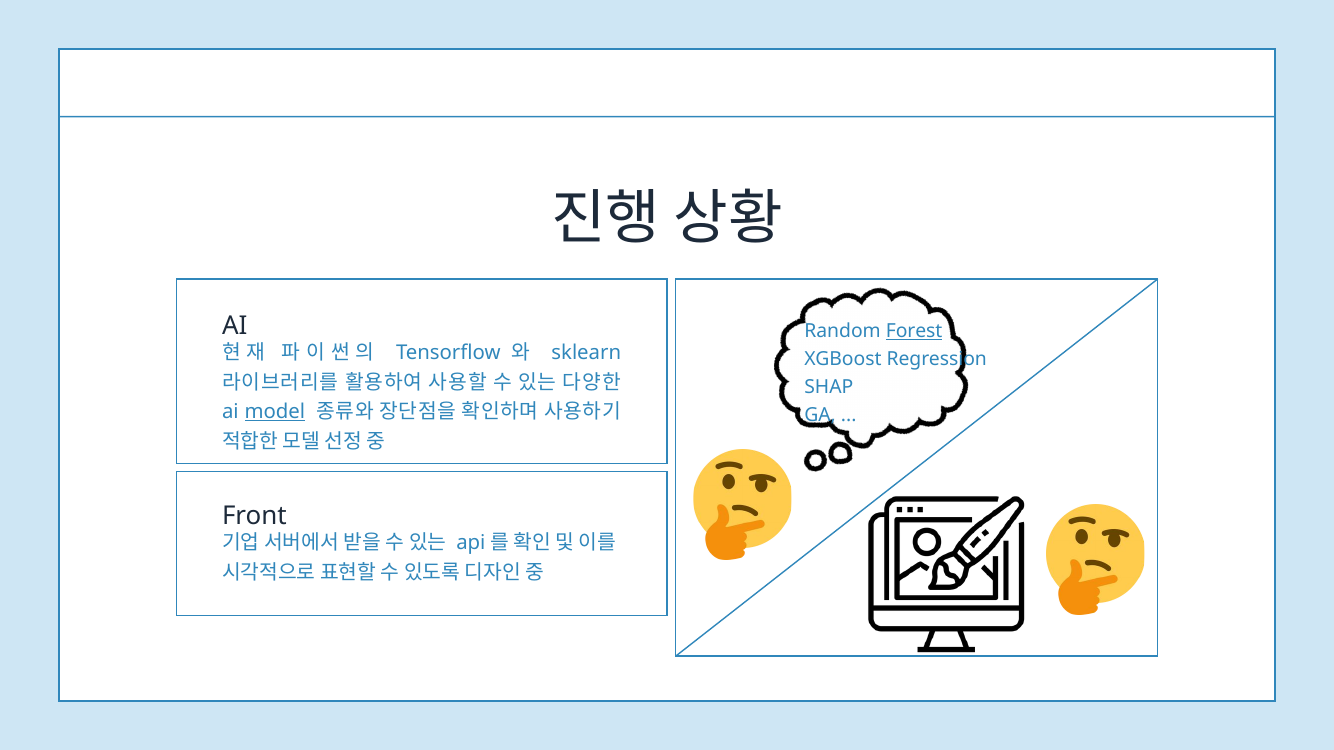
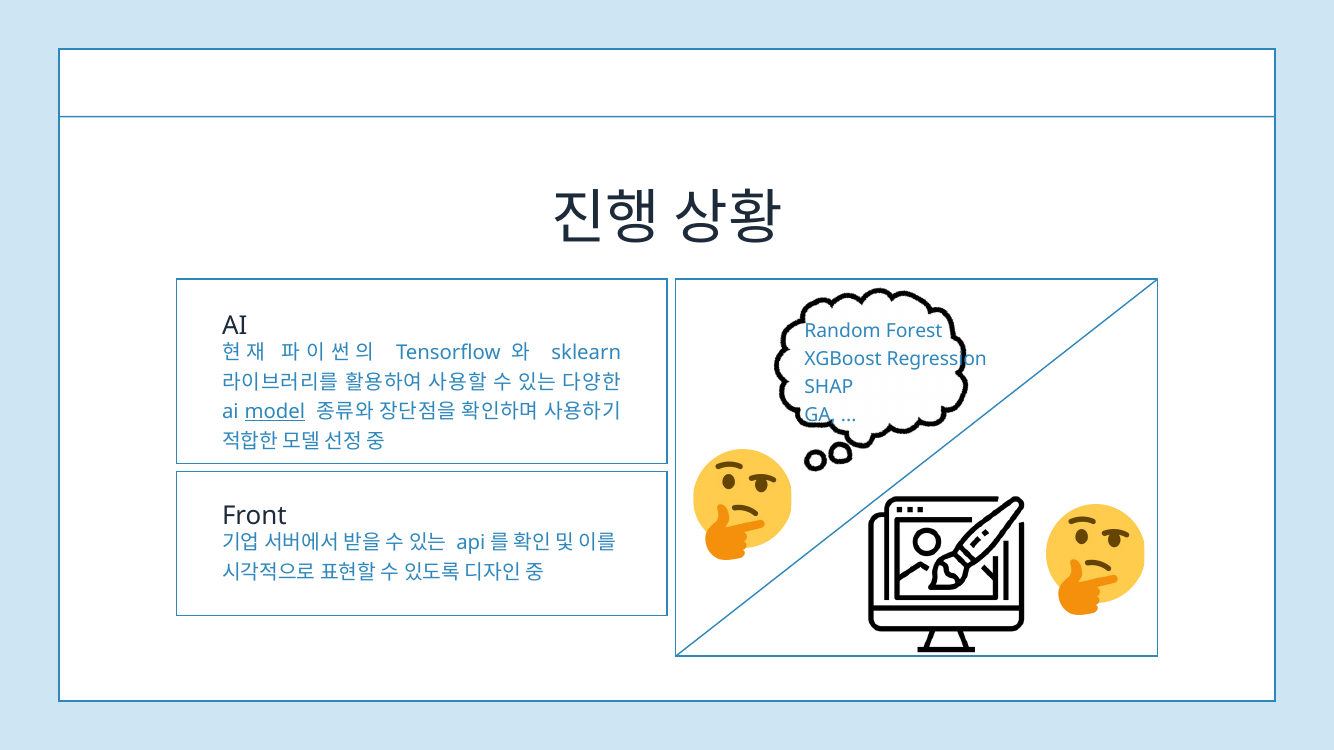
Forest underline: present -> none
